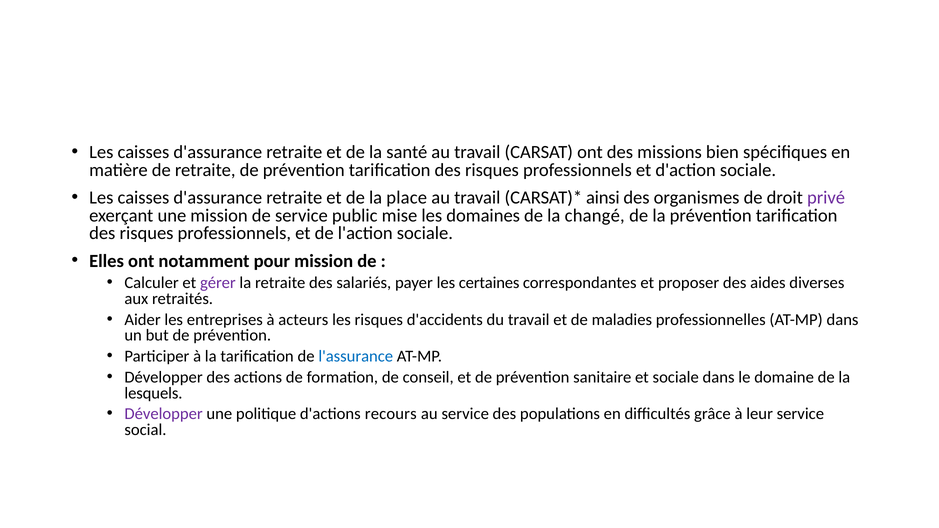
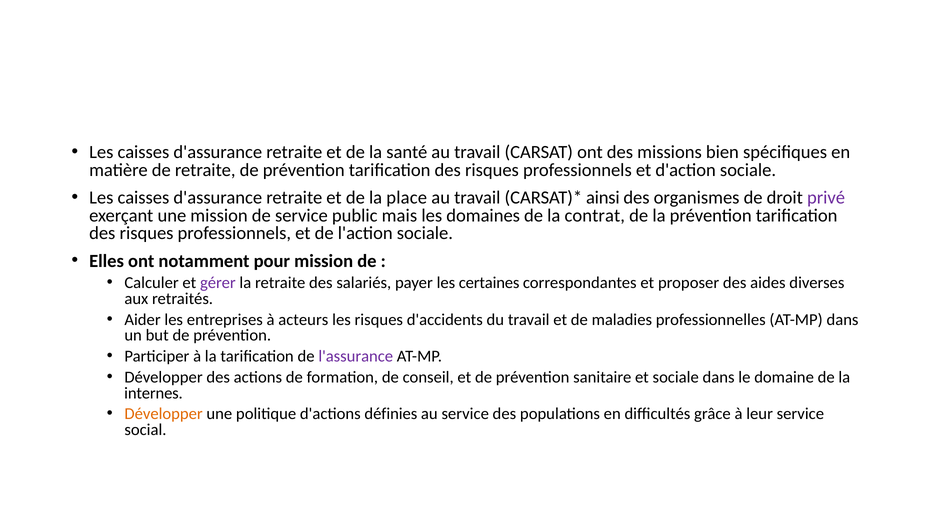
mise: mise -> mais
changé: changé -> contrat
l'assurance colour: blue -> purple
lesquels: lesquels -> internes
Développer at (164, 414) colour: purple -> orange
recours: recours -> définies
